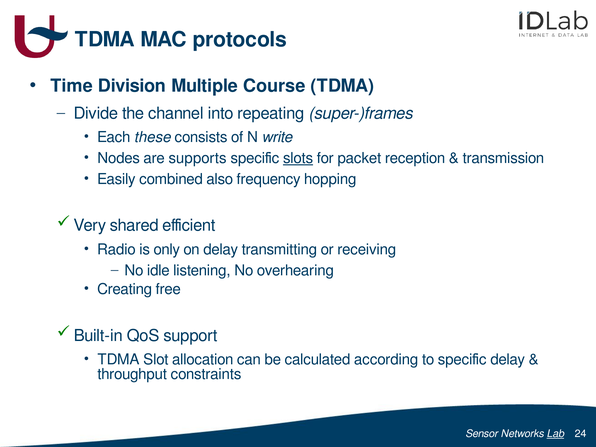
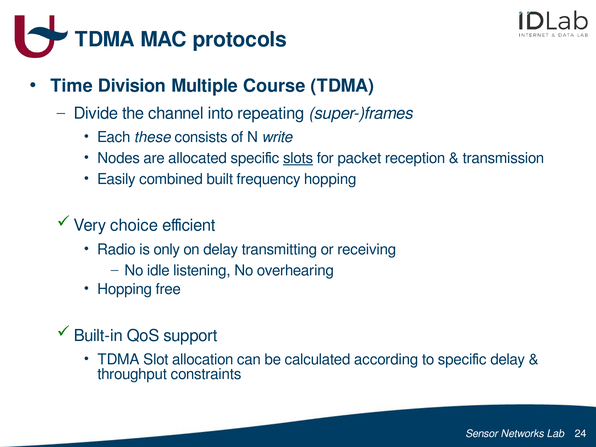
supports: supports -> allocated
also: also -> built
shared: shared -> choice
Creating at (125, 289): Creating -> Hopping
Lab underline: present -> none
